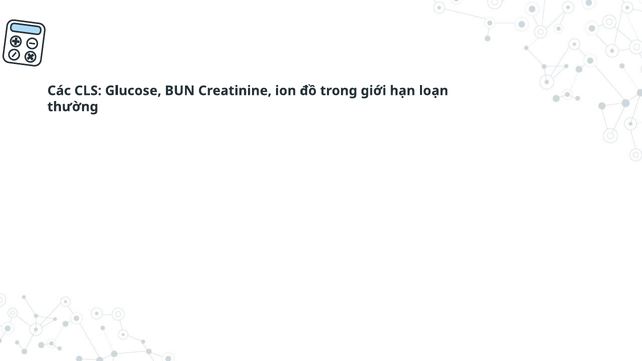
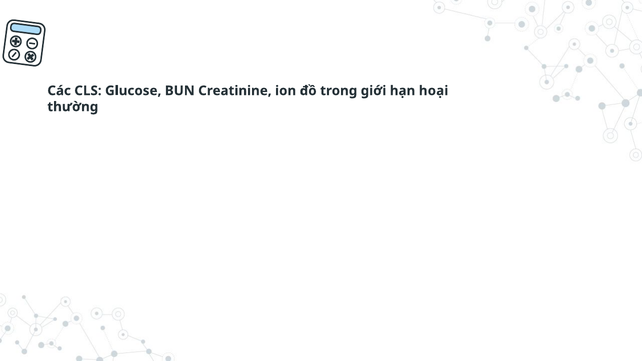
loạn: loạn -> hoại
